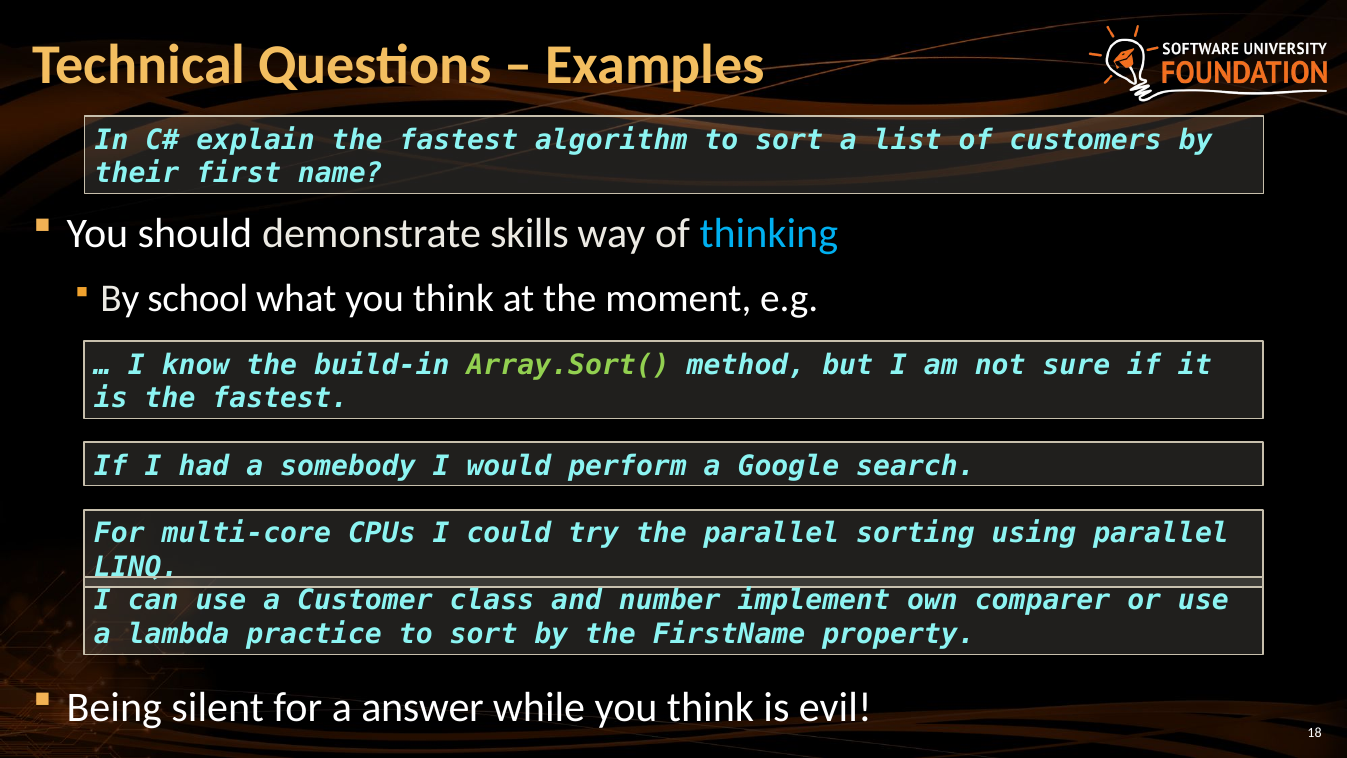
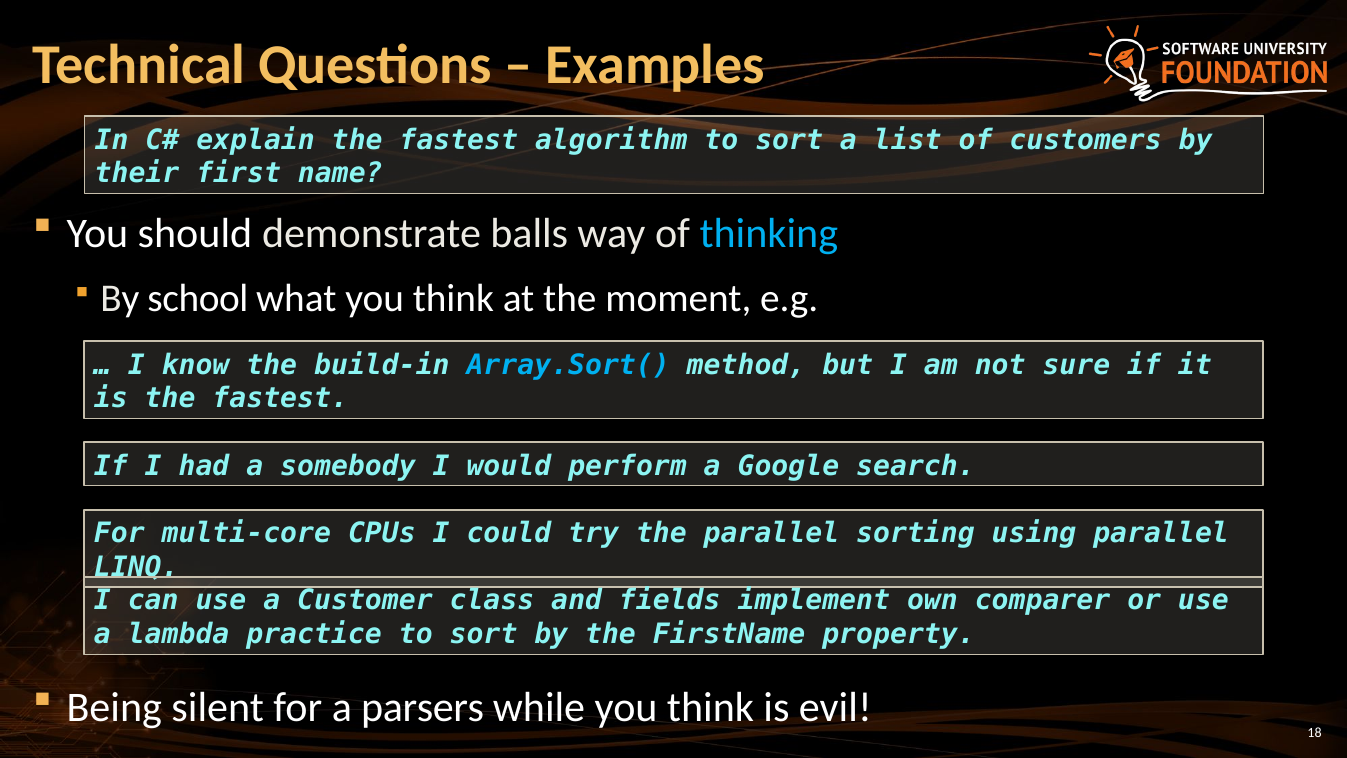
skills: skills -> balls
Array.Sort( colour: light green -> light blue
number: number -> fields
answer: answer -> parsers
